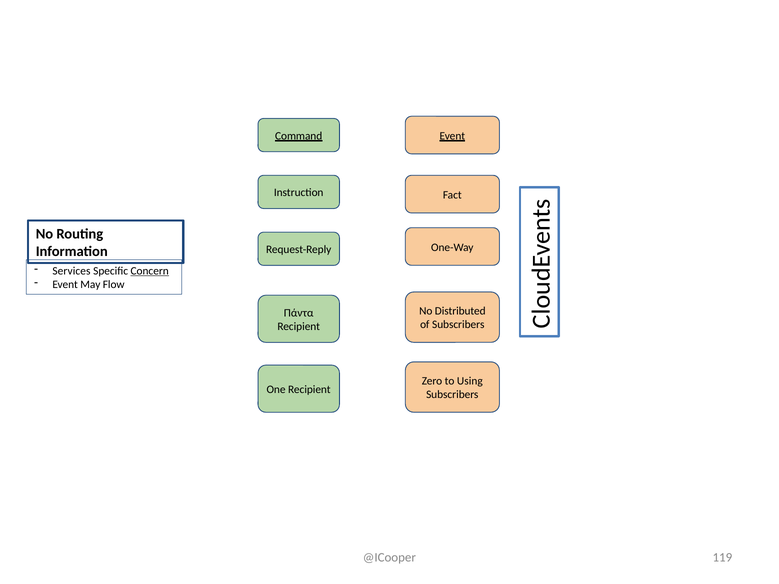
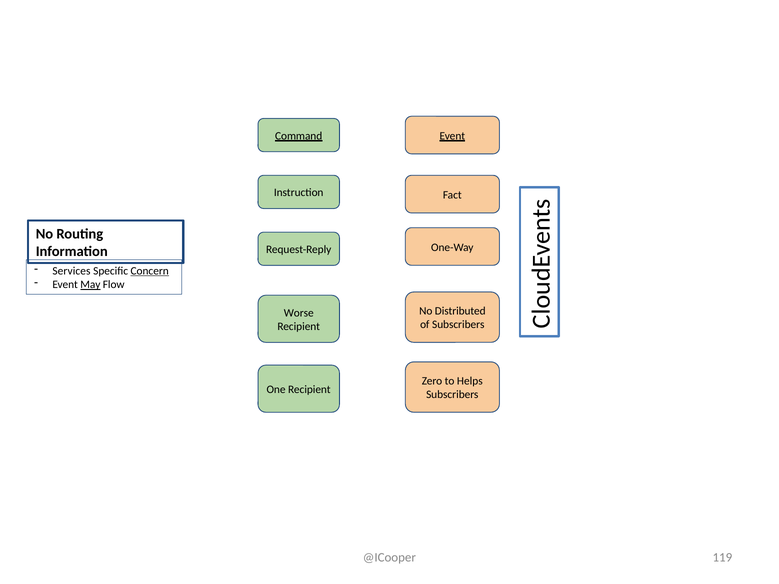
May underline: none -> present
Πάντα: Πάντα -> Worse
Using: Using -> Helps
